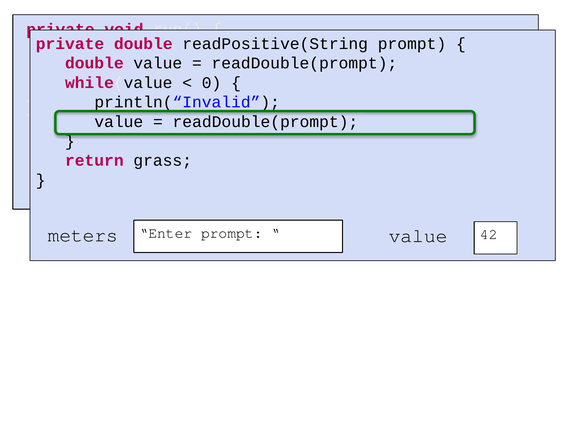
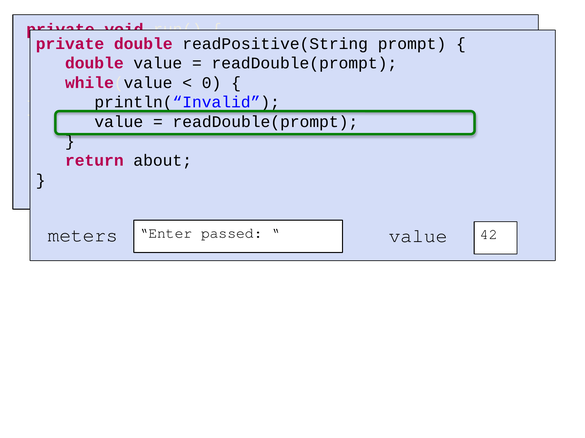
grass: grass -> about
Enter prompt: prompt -> passed
